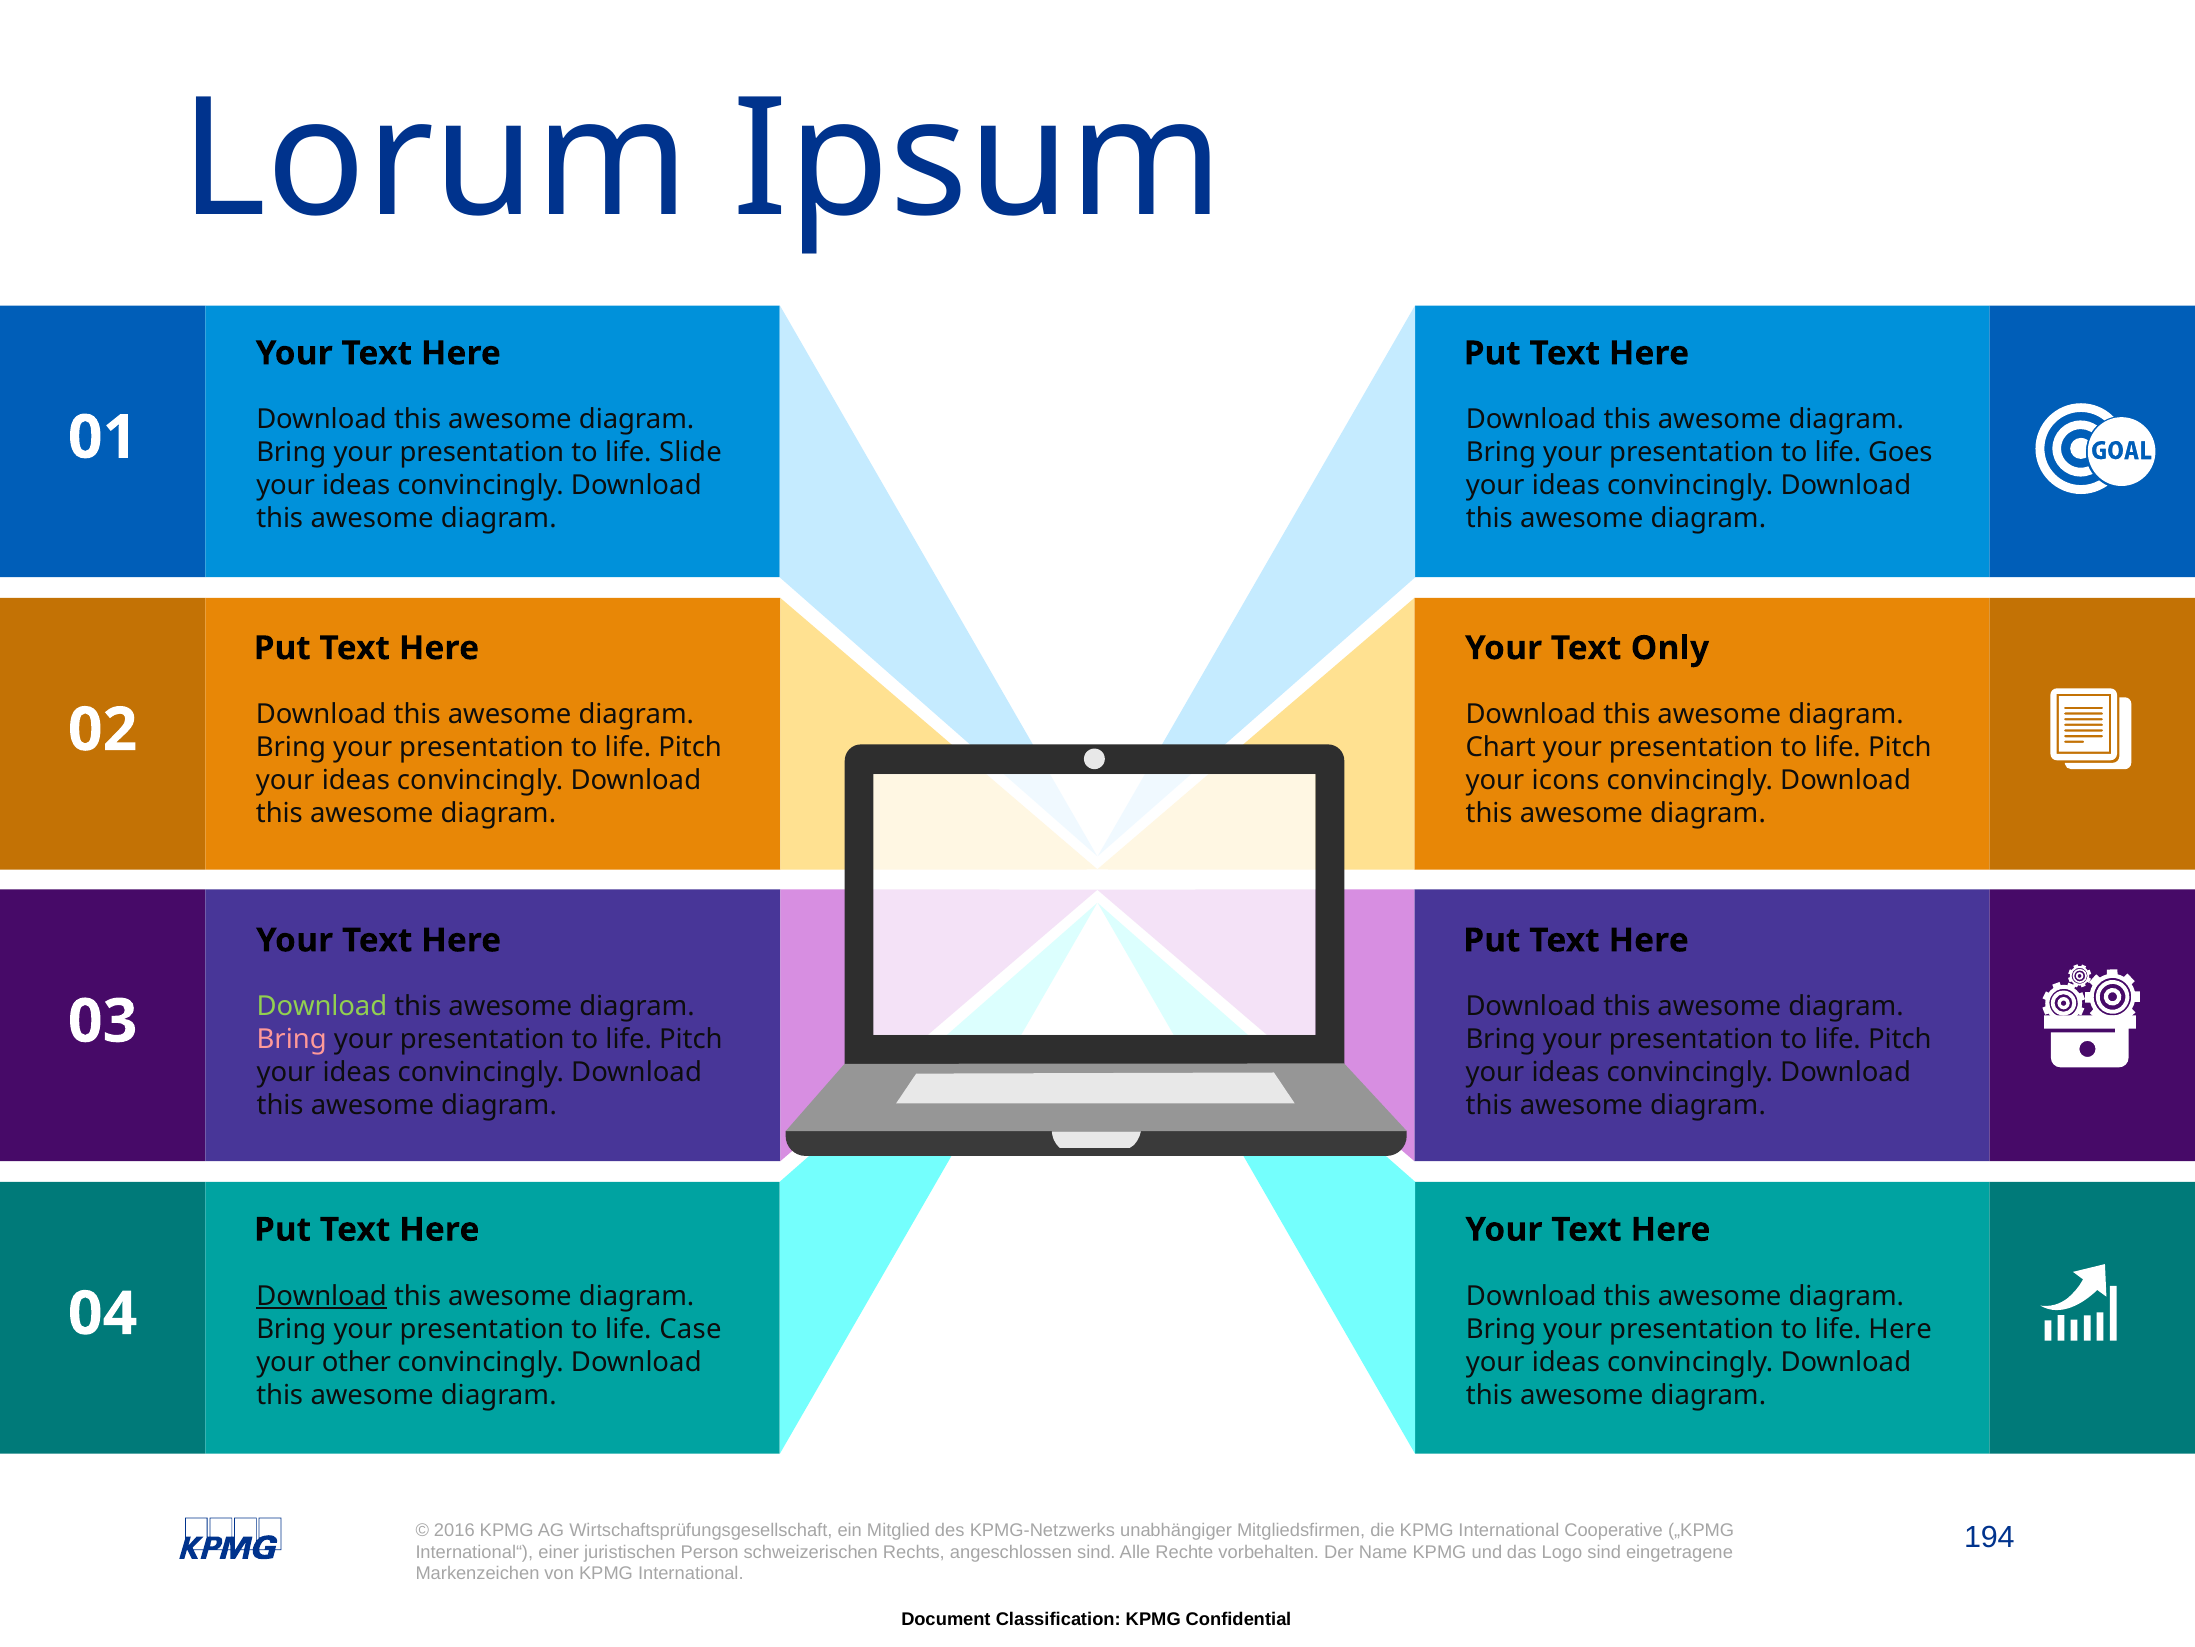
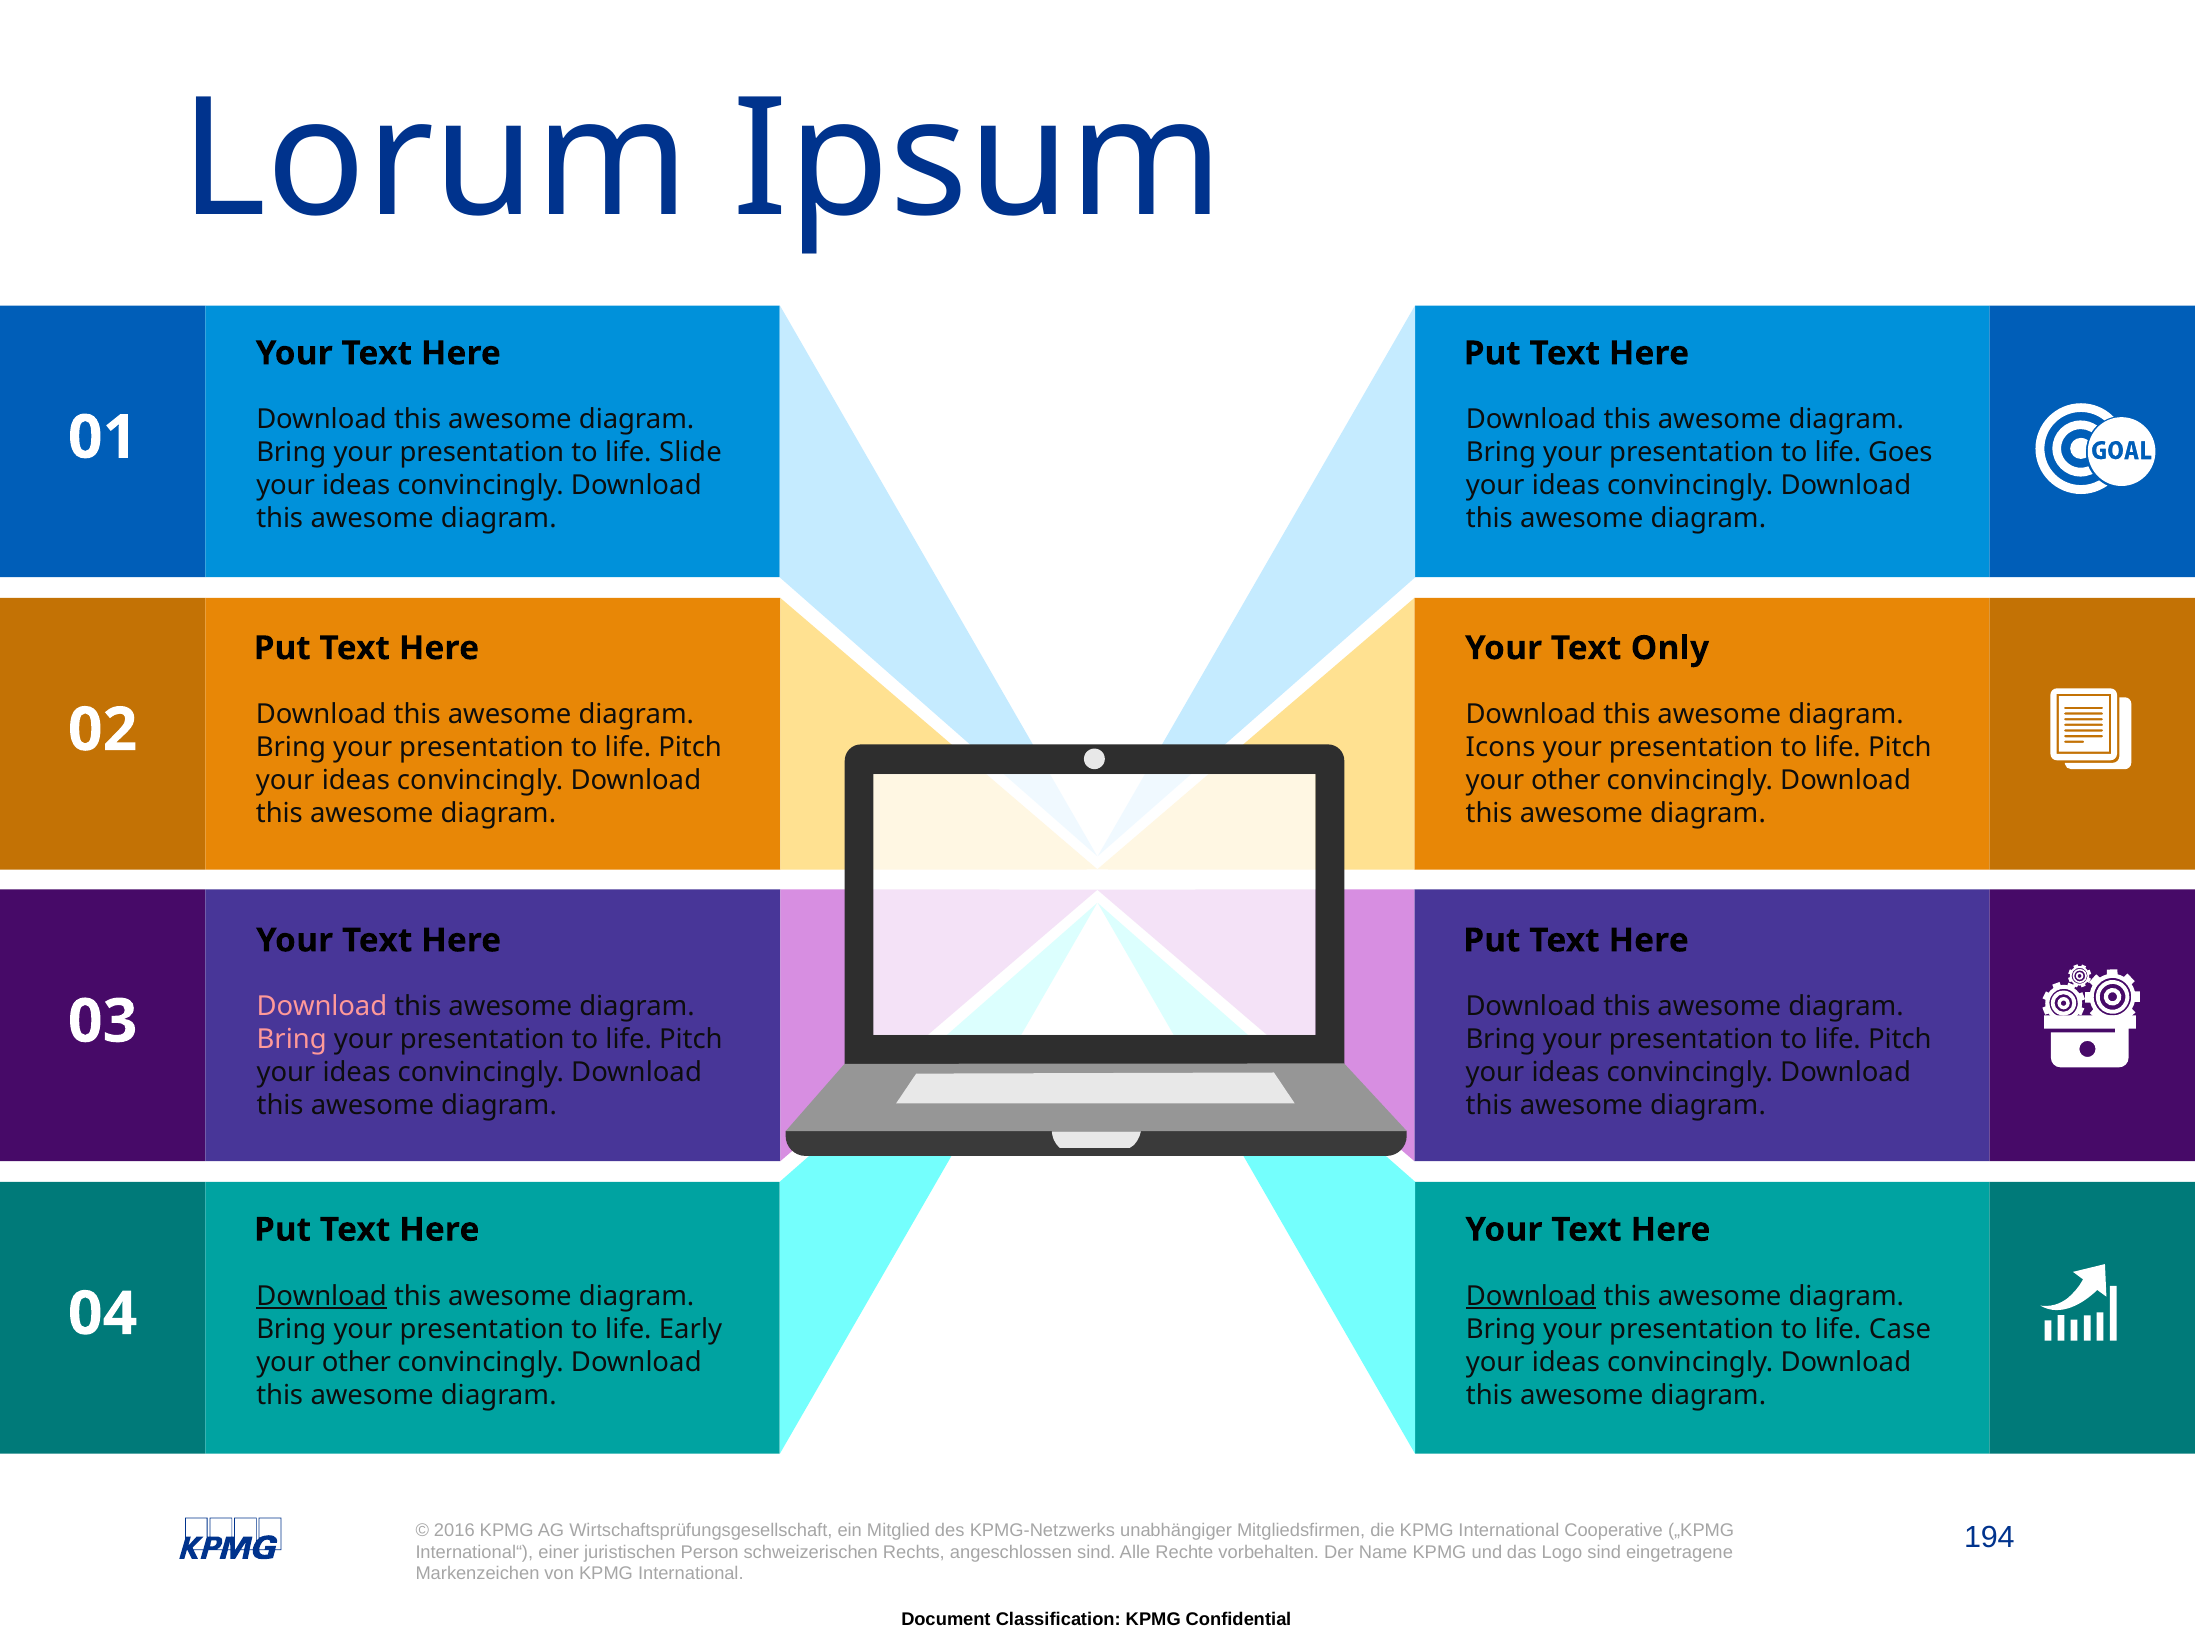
Chart: Chart -> Icons
icons at (1566, 780): icons -> other
Download at (322, 1006) colour: light green -> pink
Download at (1531, 1295) underline: none -> present
Case: Case -> Early
life Here: Here -> Case
